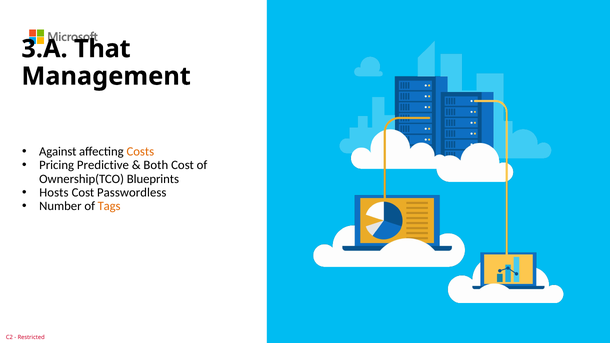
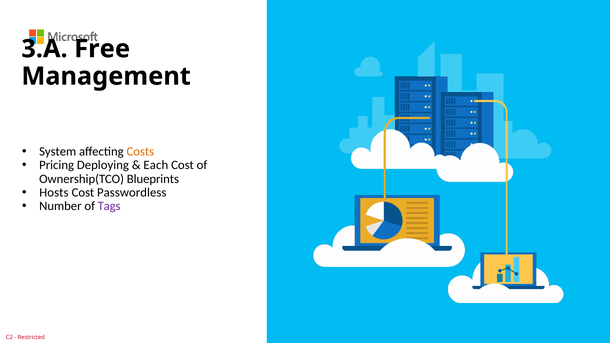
That: That -> Free
Against: Against -> System
Predictive: Predictive -> Deploying
Both: Both -> Each
Tags colour: orange -> purple
